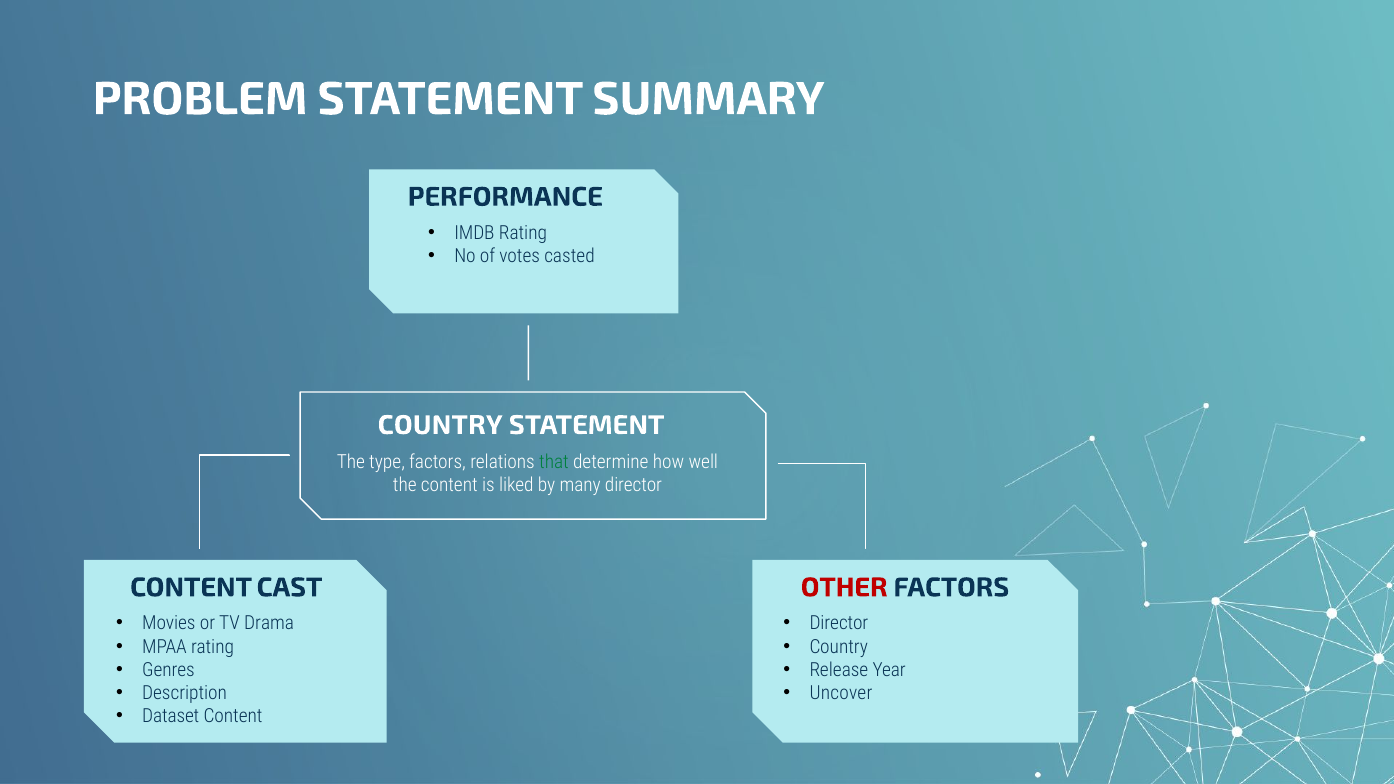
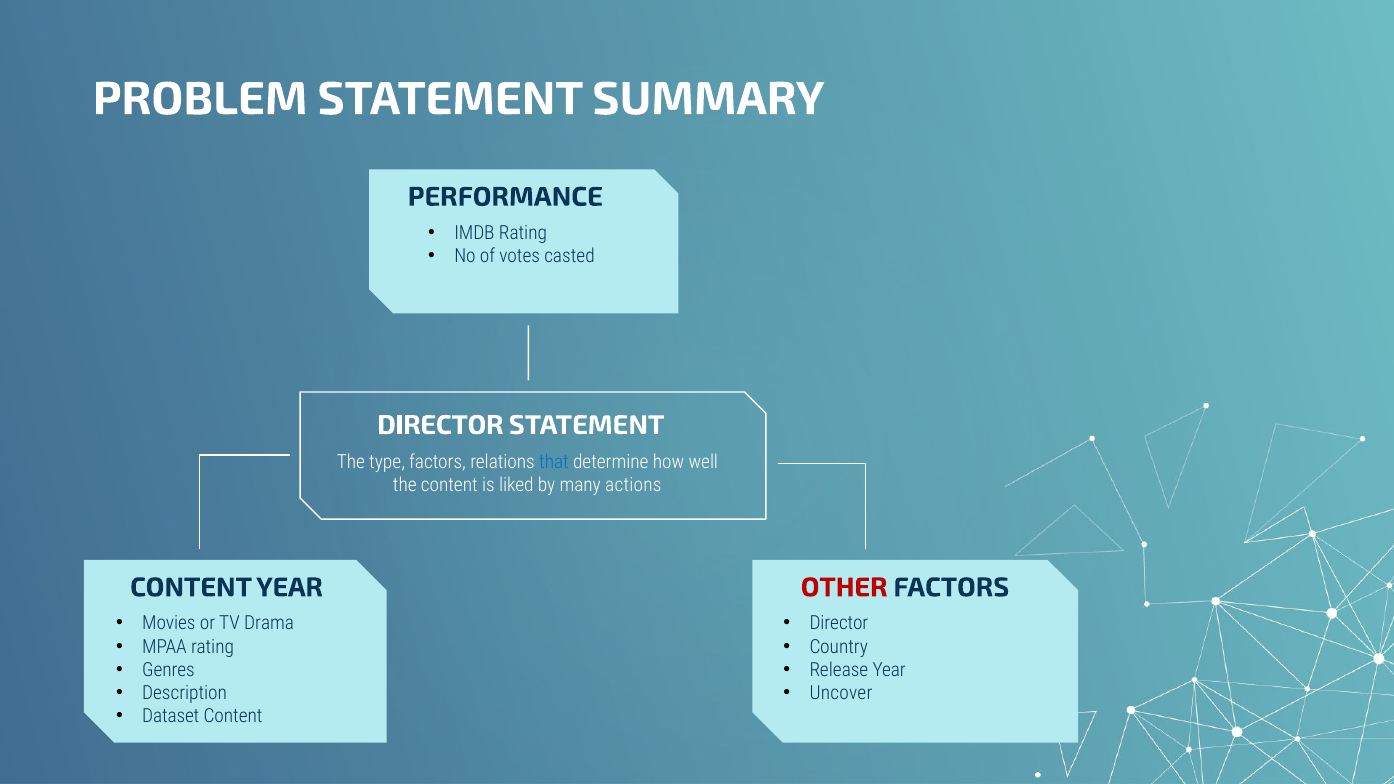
COUNTRY at (440, 425): COUNTRY -> DIRECTOR
that colour: green -> blue
many director: director -> actions
CONTENT CAST: CAST -> YEAR
